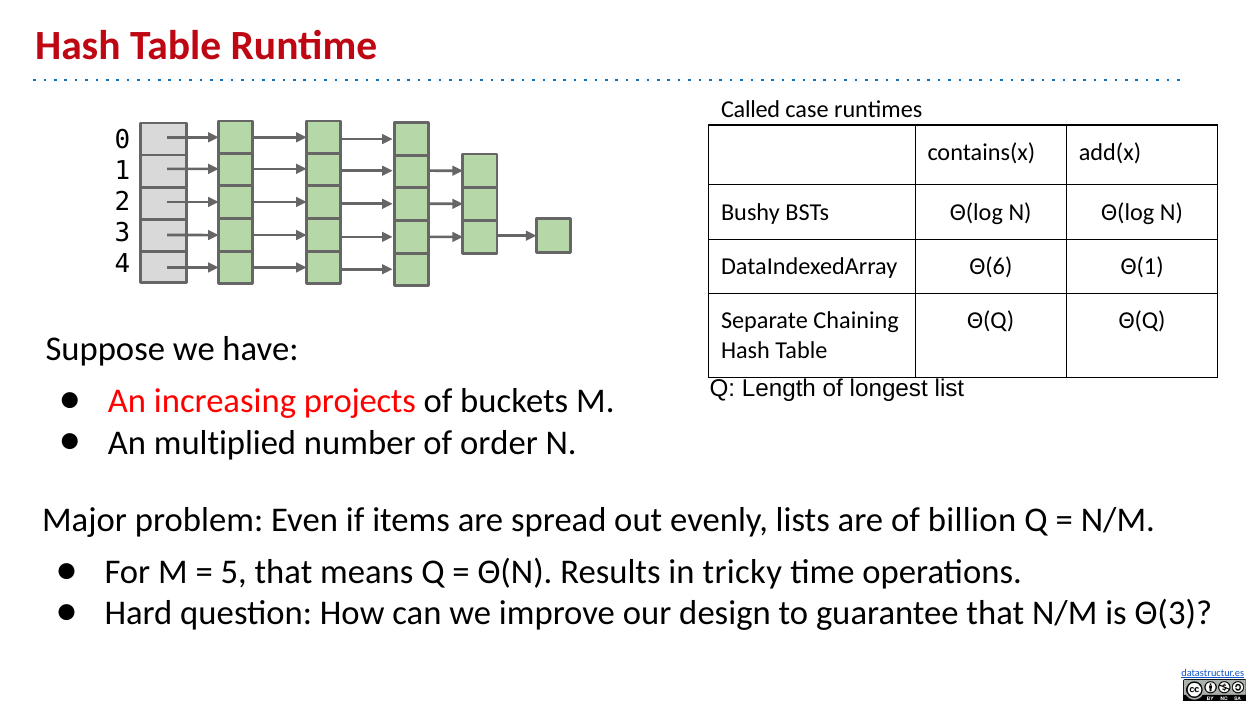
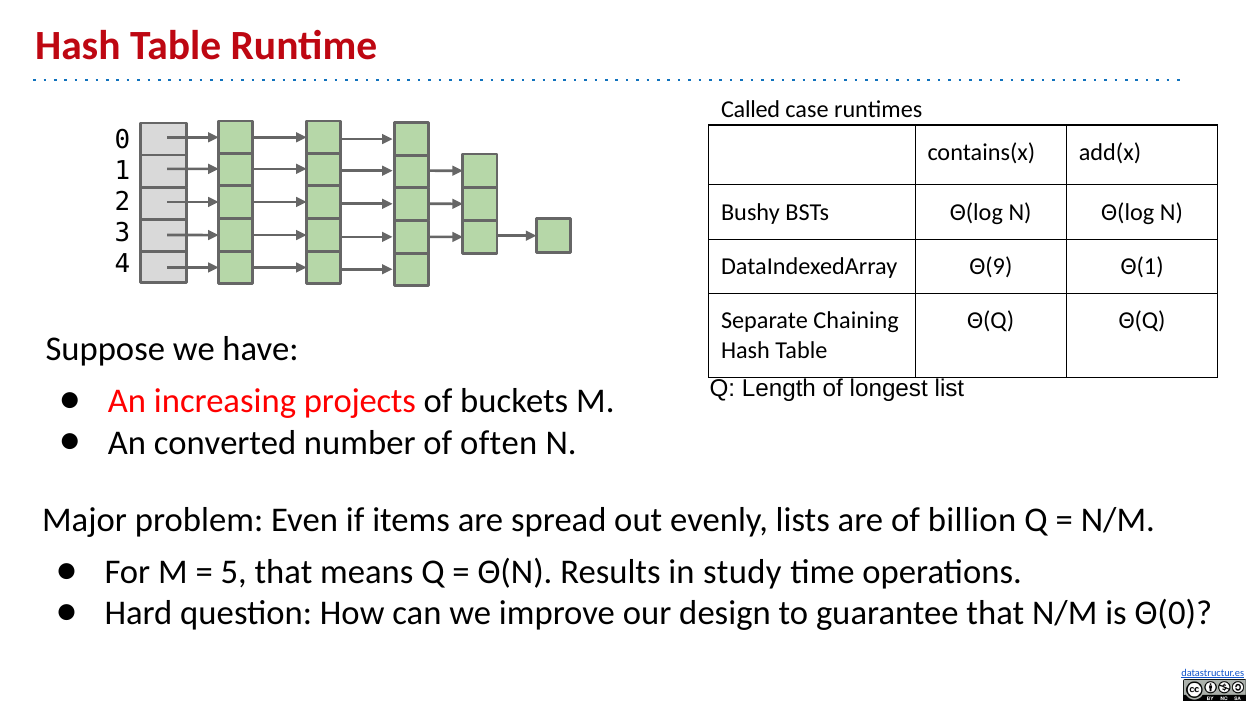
Θ(6: Θ(6 -> Θ(9
multiplied: multiplied -> converted
order: order -> often
tricky: tricky -> study
Θ(3: Θ(3 -> Θ(0
